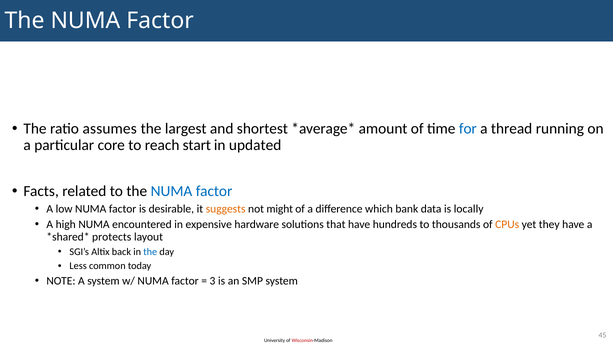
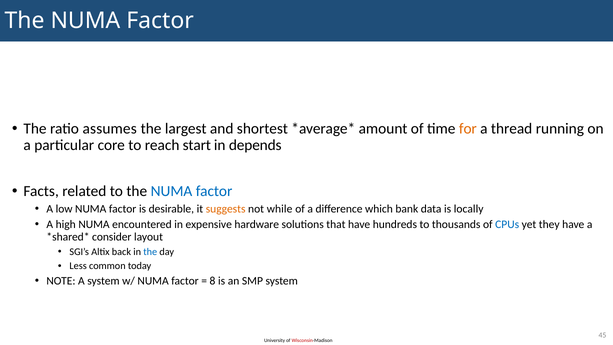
for colour: blue -> orange
updated: updated -> depends
might: might -> while
CPUs colour: orange -> blue
protects: protects -> consider
3: 3 -> 8
